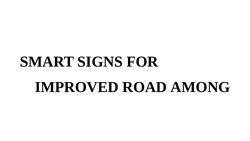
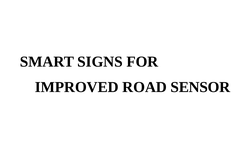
AMONG: AMONG -> SENSOR
